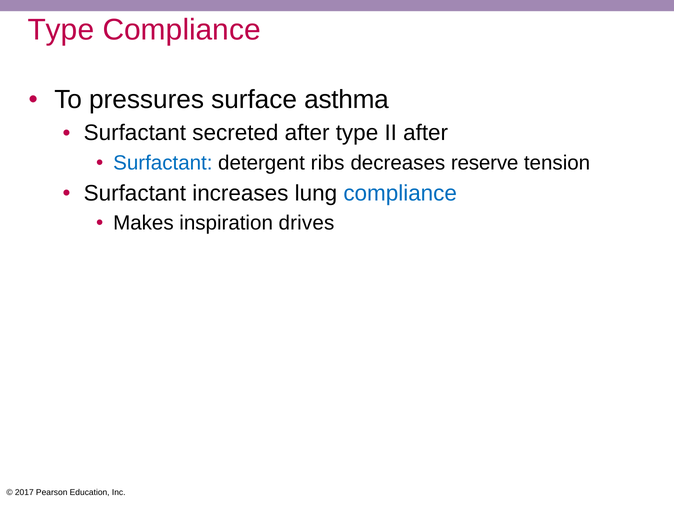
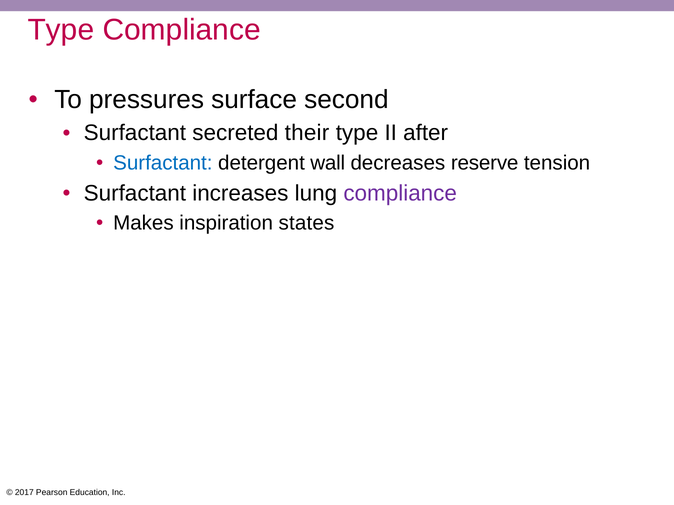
asthma: asthma -> second
secreted after: after -> their
ribs: ribs -> wall
compliance at (400, 193) colour: blue -> purple
drives: drives -> states
